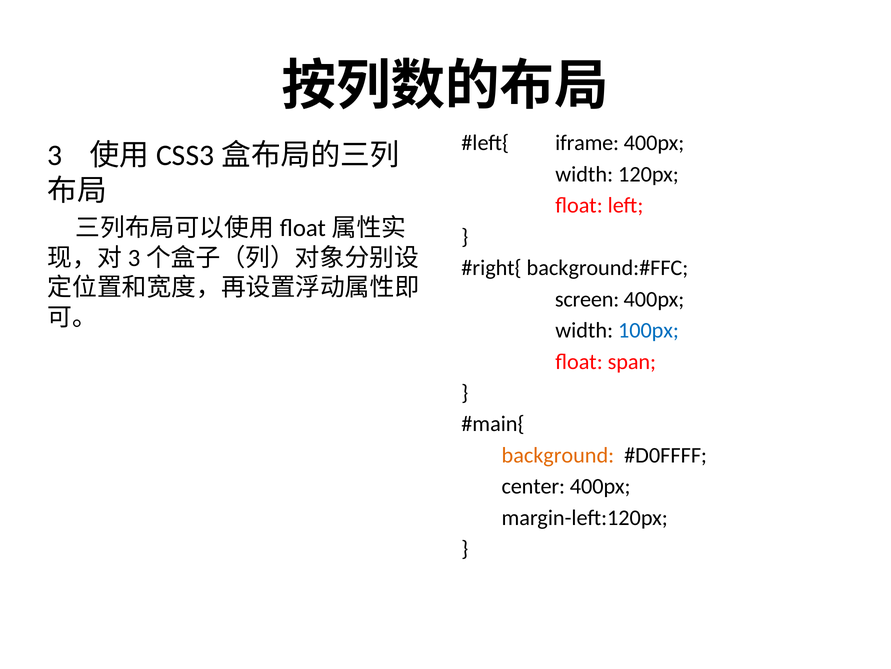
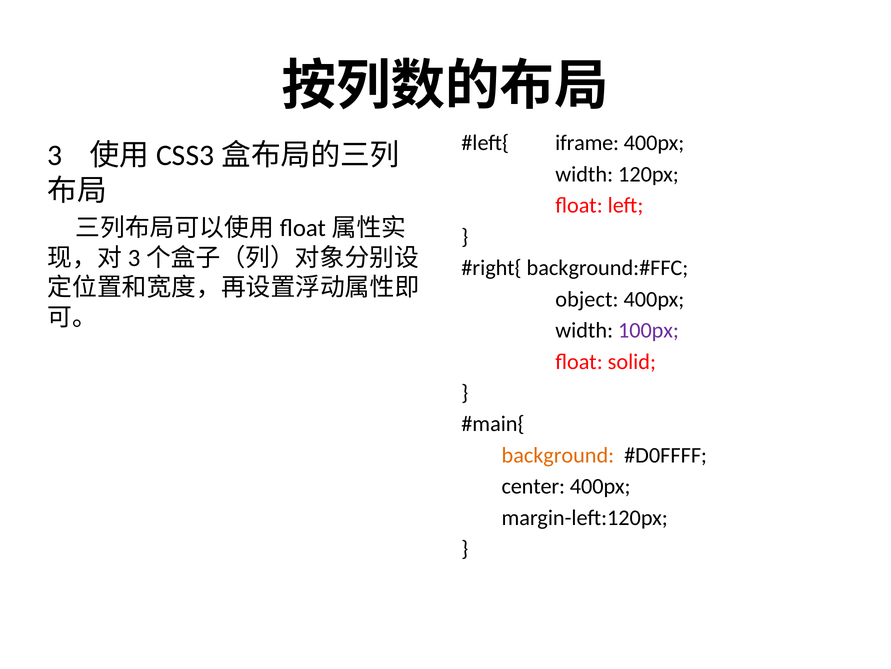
screen: screen -> object
100px colour: blue -> purple
span: span -> solid
